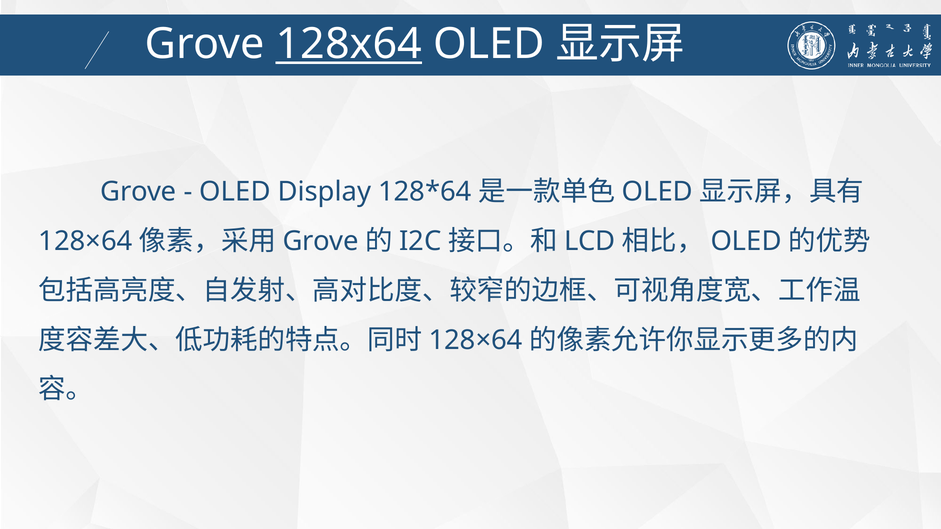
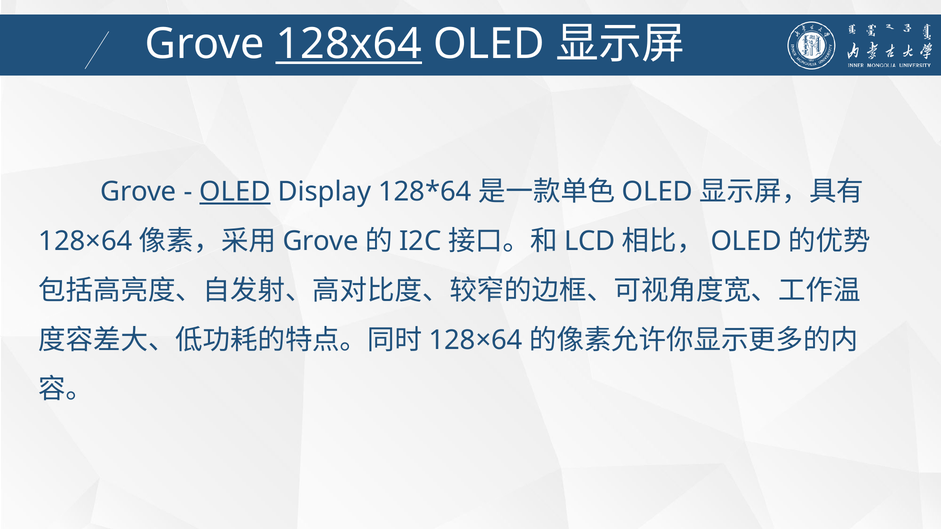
OLED at (235, 192) underline: none -> present
